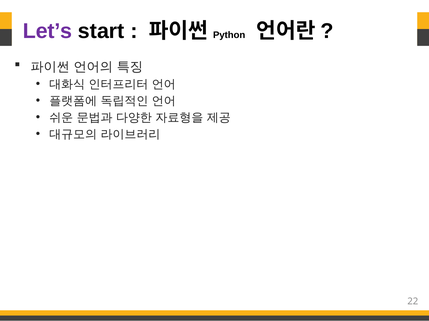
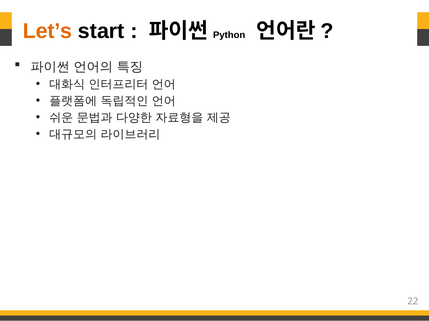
Let’s colour: purple -> orange
